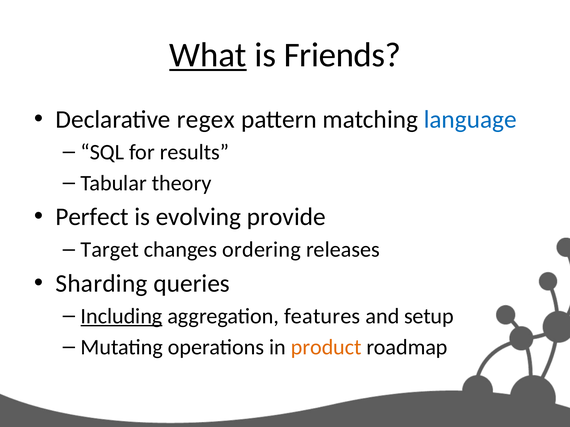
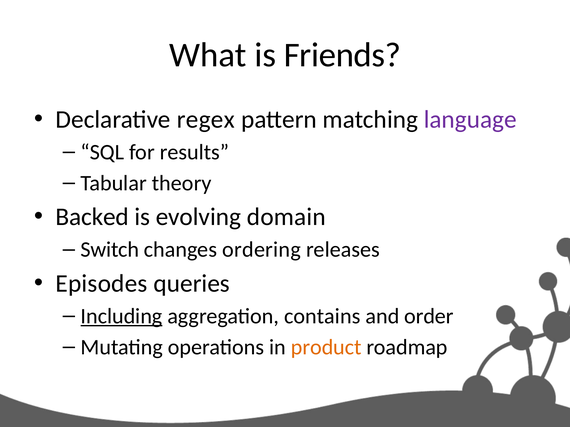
What underline: present -> none
language colour: blue -> purple
Perfect: Perfect -> Backed
provide: provide -> domain
Target: Target -> Switch
Sharding: Sharding -> Episodes
features: features -> contains
setup: setup -> order
